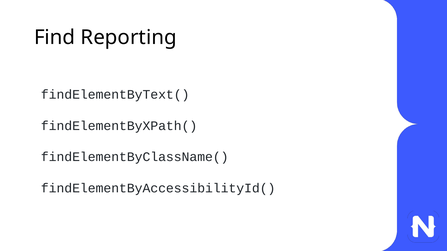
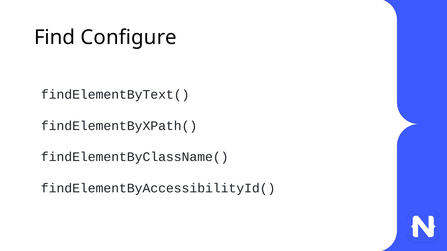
Reporting: Reporting -> Configure
